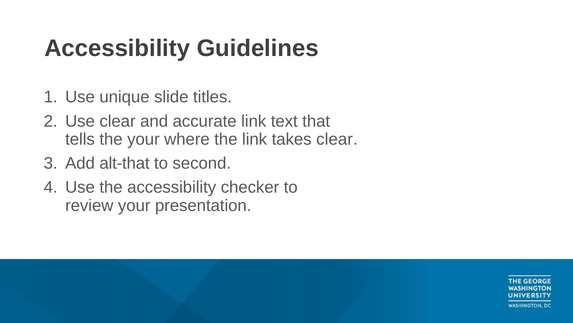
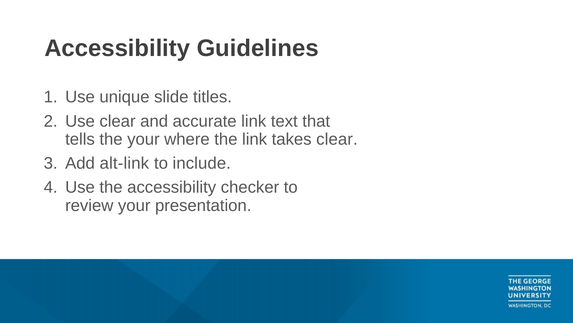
alt-that: alt-that -> alt-link
second: second -> include
